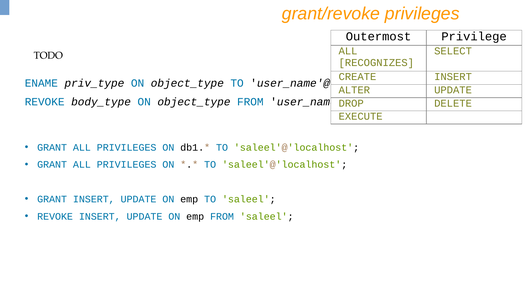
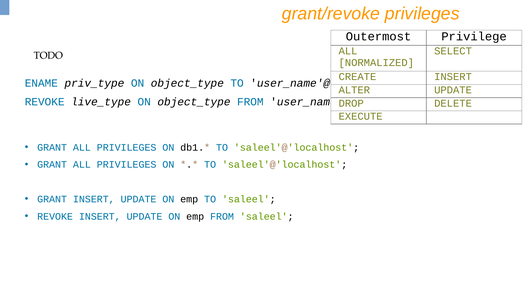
RECOGNIZES: RECOGNIZES -> NORMALIZED
body_type: body_type -> live_type
